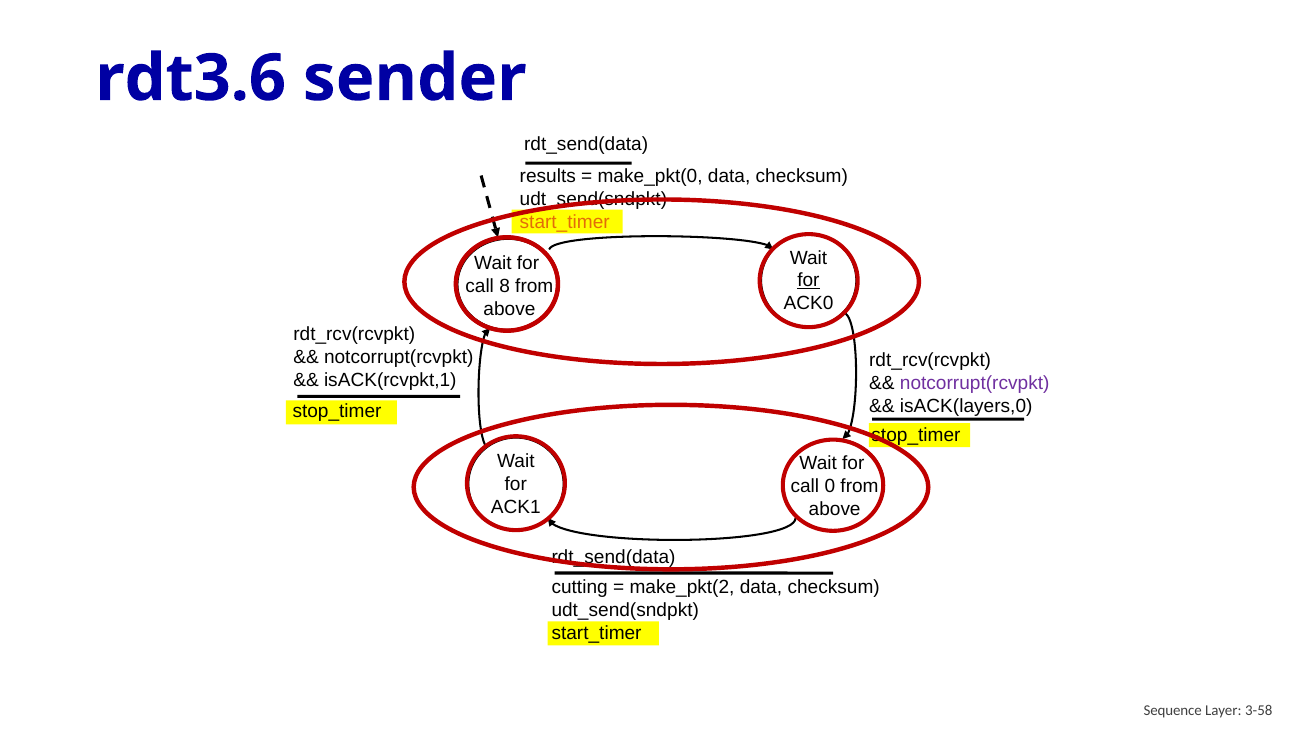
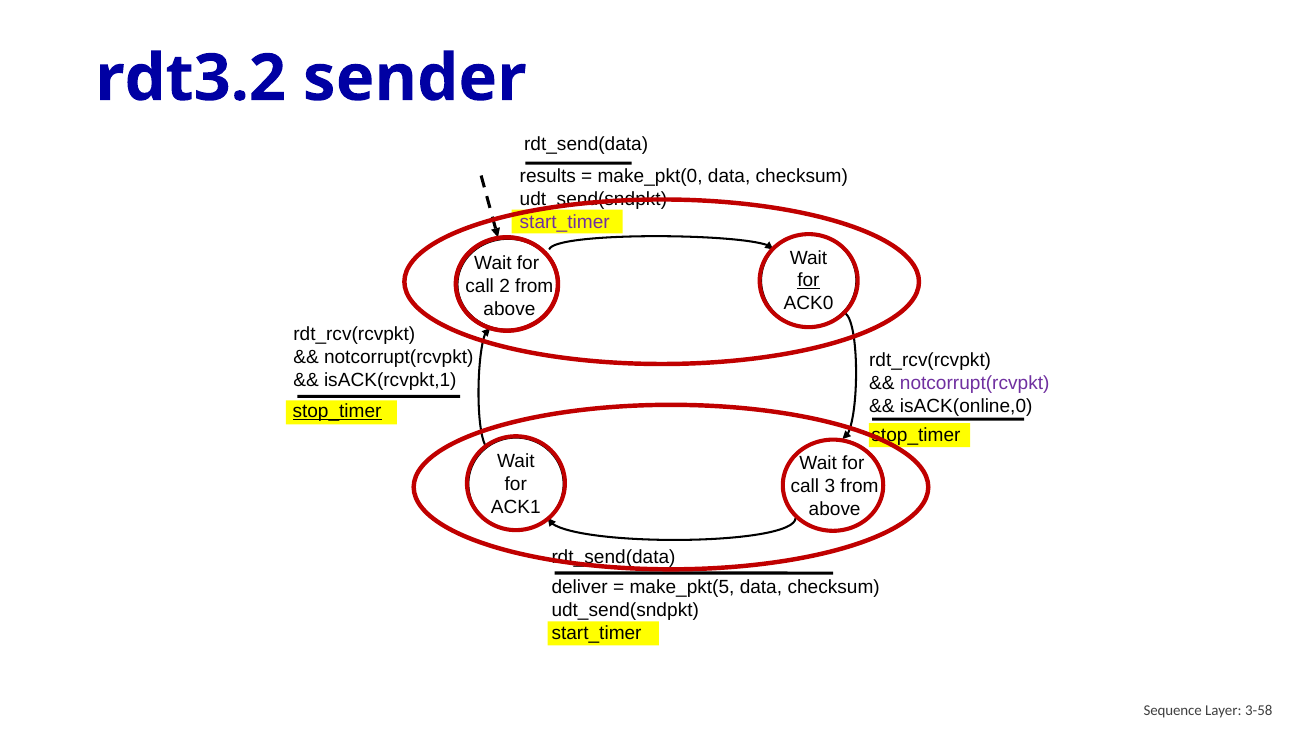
rdt3.6: rdt3.6 -> rdt3.2
start_timer at (565, 222) colour: orange -> purple
8: 8 -> 2
isACK(layers,0: isACK(layers,0 -> isACK(online,0
stop_timer at (337, 411) underline: none -> present
0: 0 -> 3
cutting: cutting -> deliver
make_pkt(2: make_pkt(2 -> make_pkt(5
